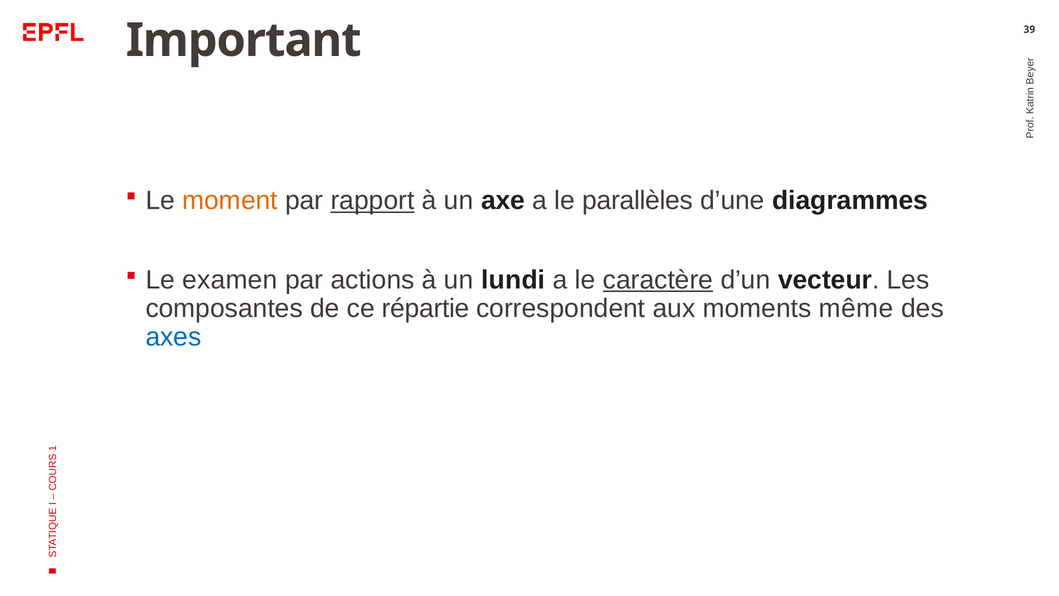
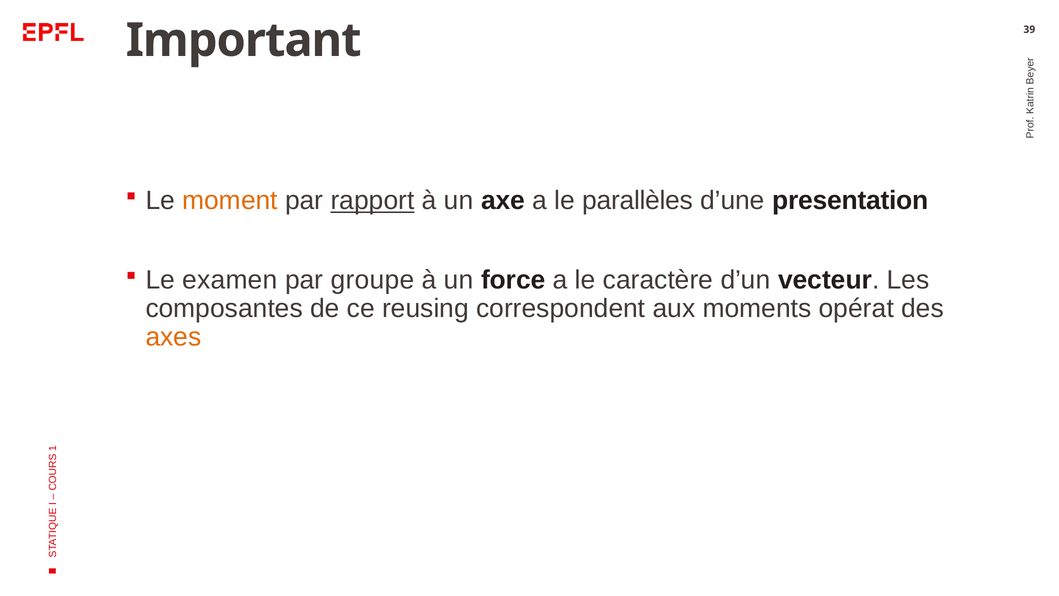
diagrammes: diagrammes -> presentation
actions: actions -> groupe
lundi: lundi -> force
caractère underline: present -> none
répartie: répartie -> reusing
même: même -> opérat
axes colour: blue -> orange
